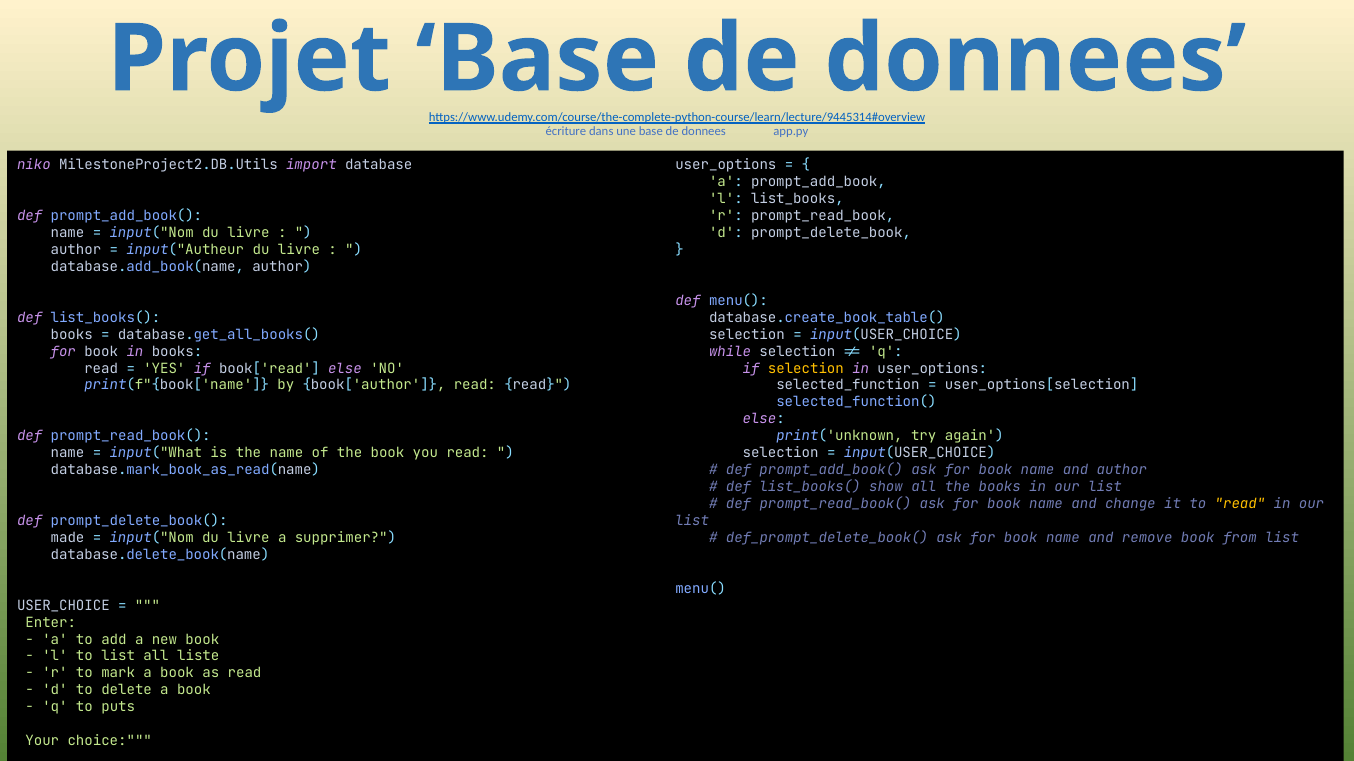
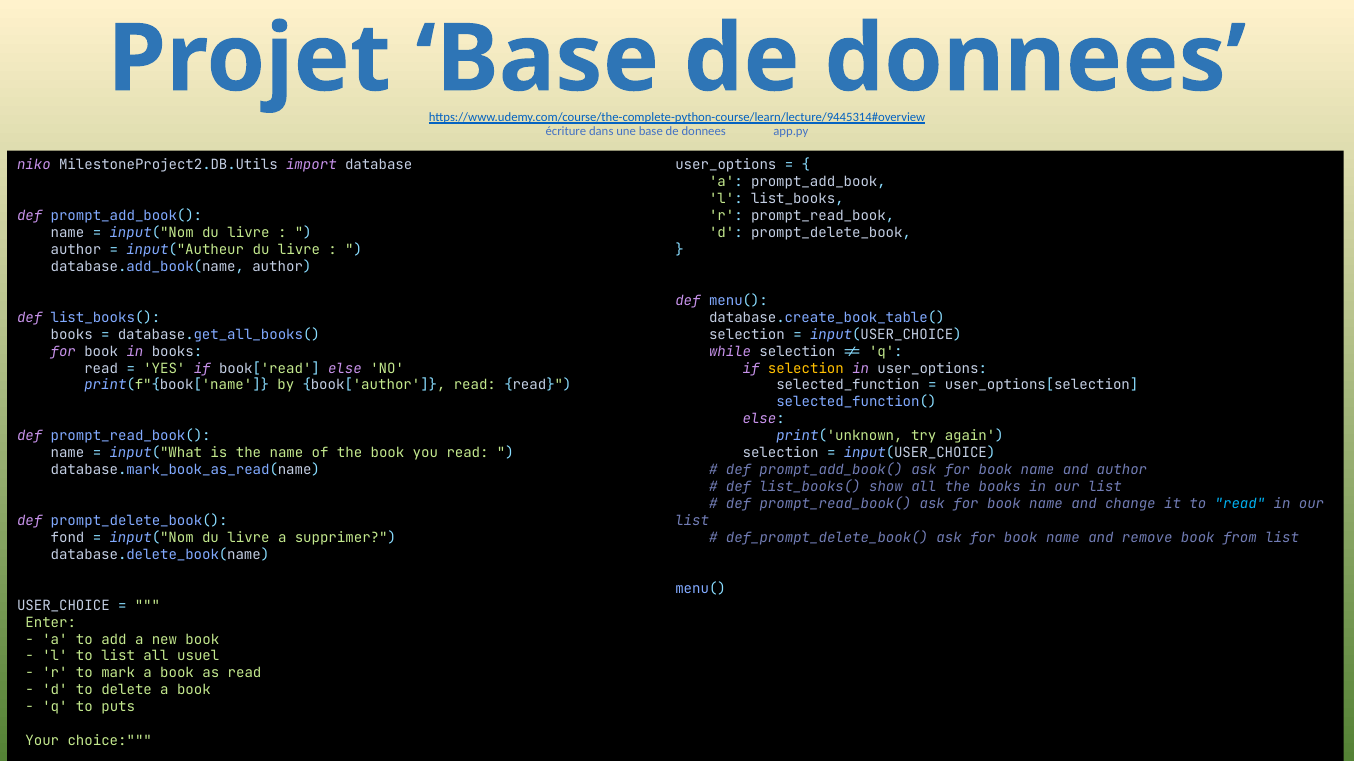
read at (1240, 504) colour: yellow -> light blue
made: made -> fond
liste: liste -> usuel
